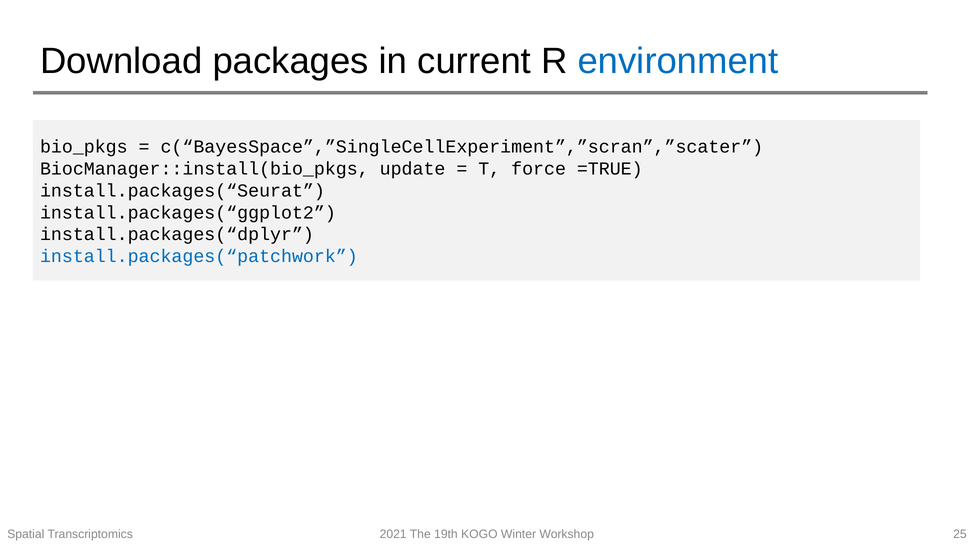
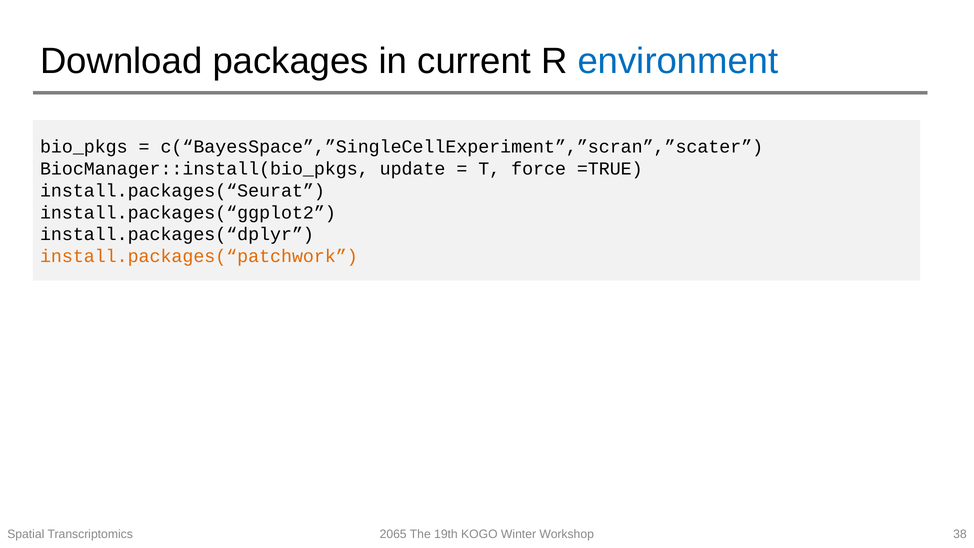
install.packages(“patchwork colour: blue -> orange
2021: 2021 -> 2065
25: 25 -> 38
